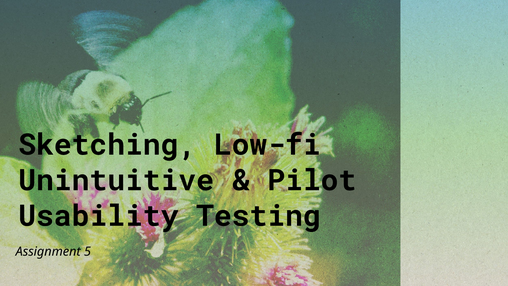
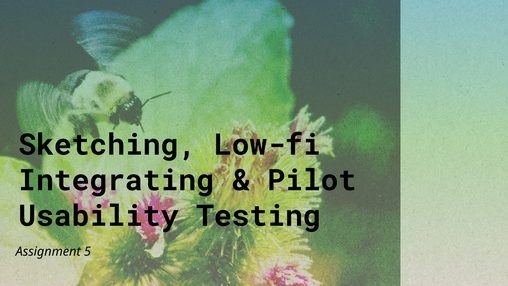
Unintuitive: Unintuitive -> Integrating
